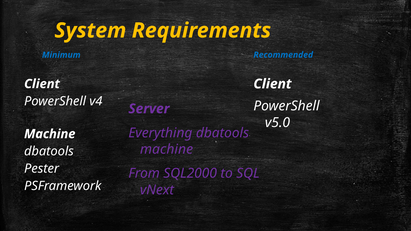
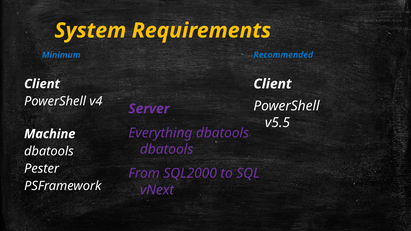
v5.0: v5.0 -> v5.5
machine at (167, 149): machine -> dbatools
